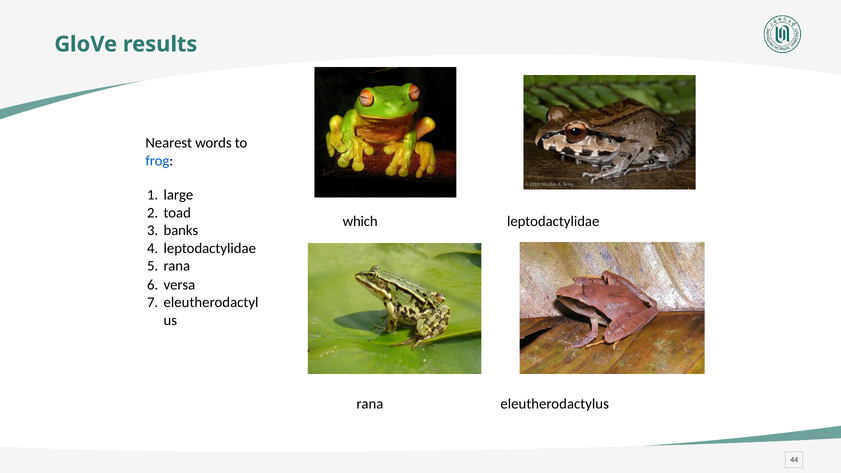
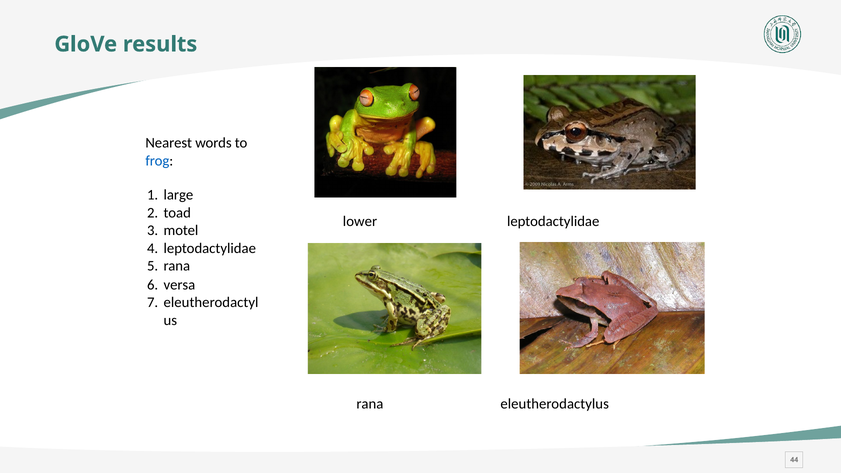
which: which -> lower
banks: banks -> motel
